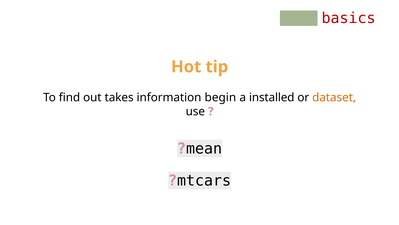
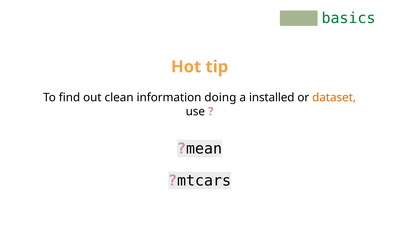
basics colour: red -> green
takes: takes -> clean
begin: begin -> doing
